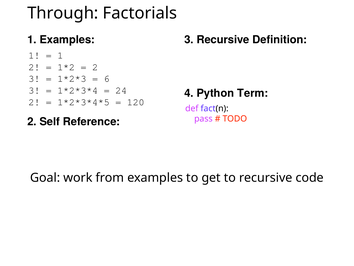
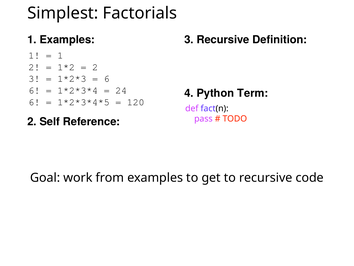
Through: Through -> Simplest
3 at (34, 90): 3 -> 6
2 at (34, 102): 2 -> 6
